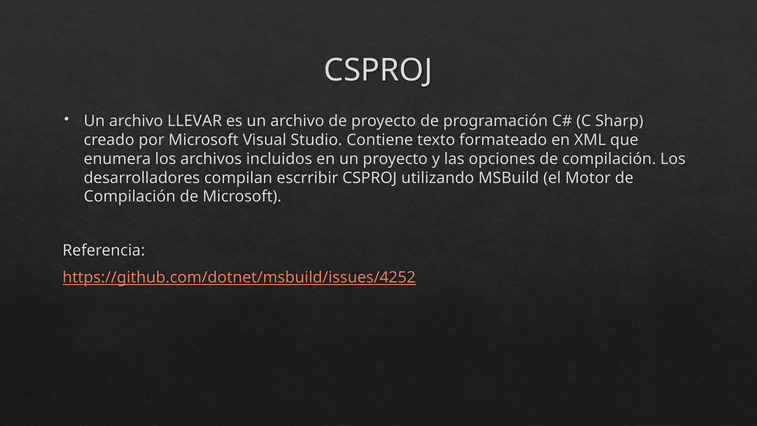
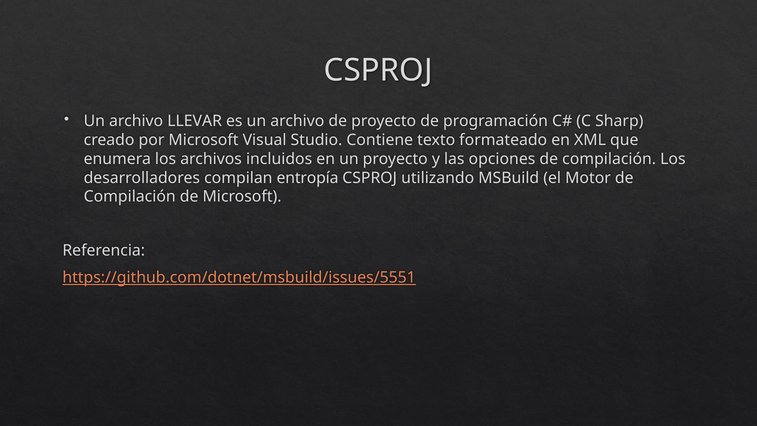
escrribir: escrribir -> entropía
https://github.com/dotnet/msbuild/issues/4252: https://github.com/dotnet/msbuild/issues/4252 -> https://github.com/dotnet/msbuild/issues/5551
